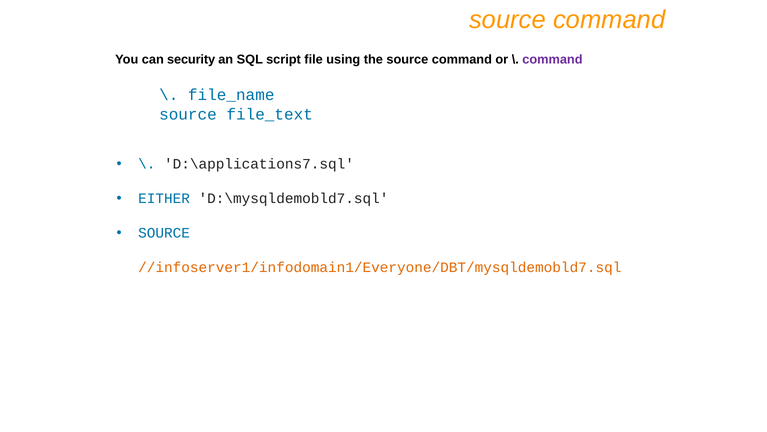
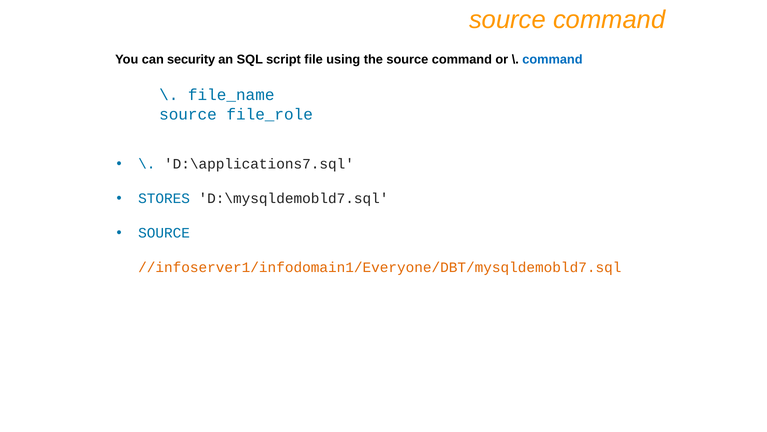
command at (552, 59) colour: purple -> blue
file_text: file_text -> file_role
EITHER: EITHER -> STORES
